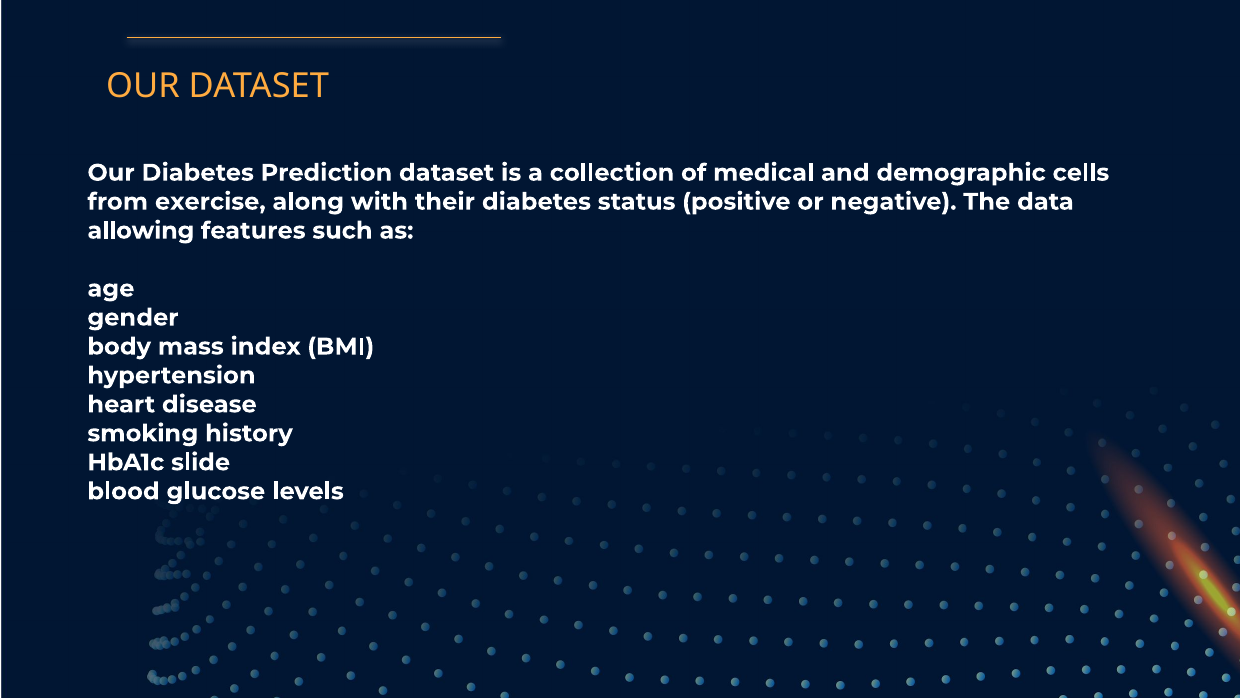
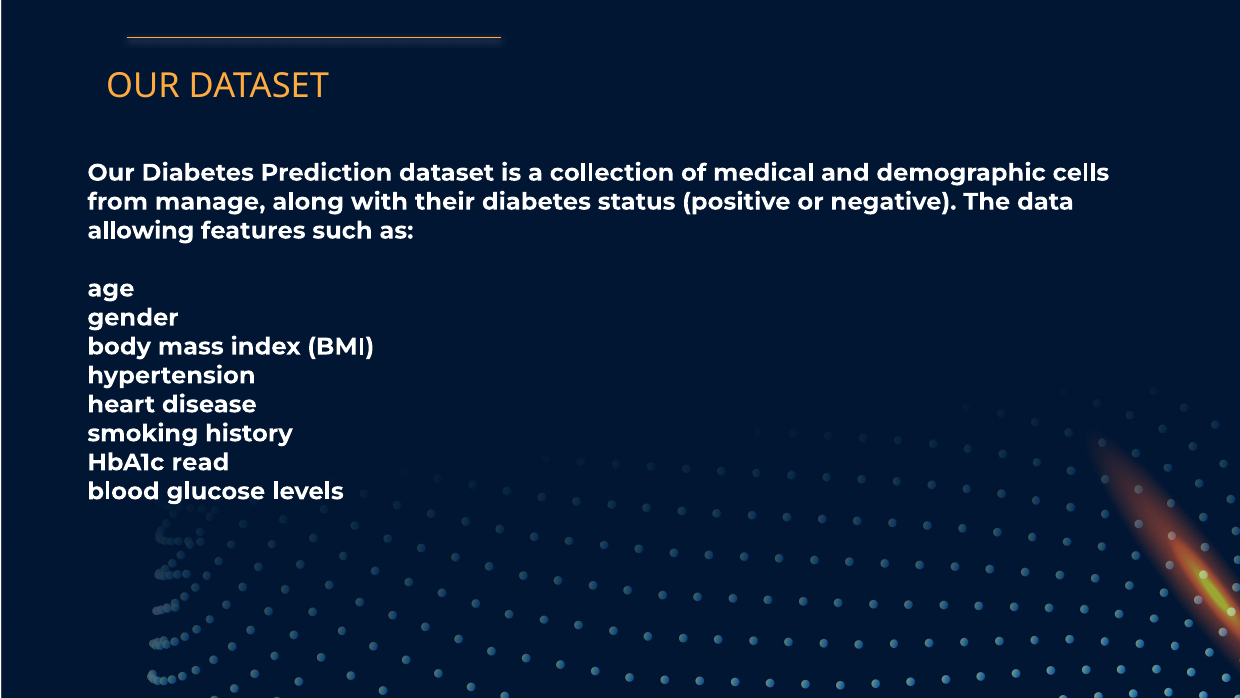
exercise: exercise -> manage
slide: slide -> read
